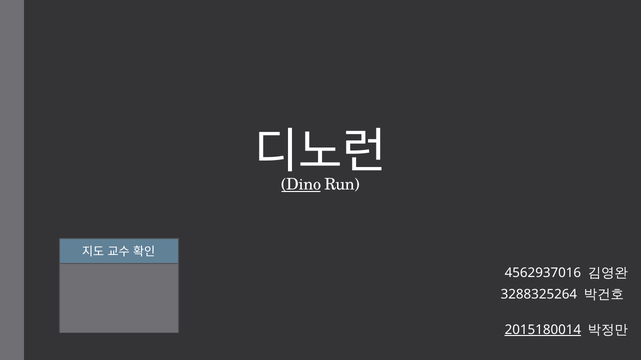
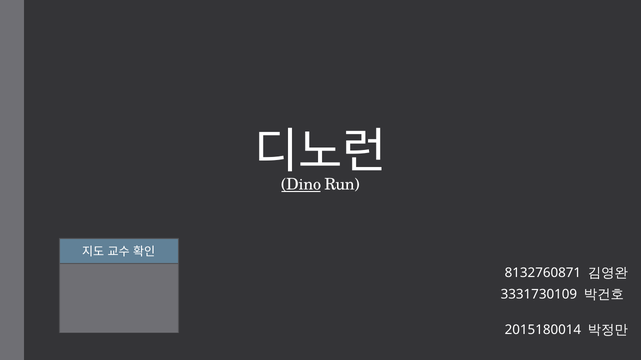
4562937016: 4562937016 -> 8132760871
3288325264: 3288325264 -> 3331730109
2015180014 underline: present -> none
